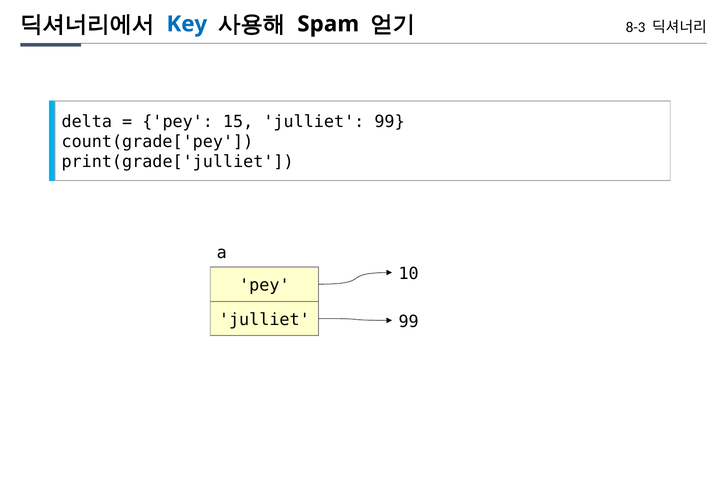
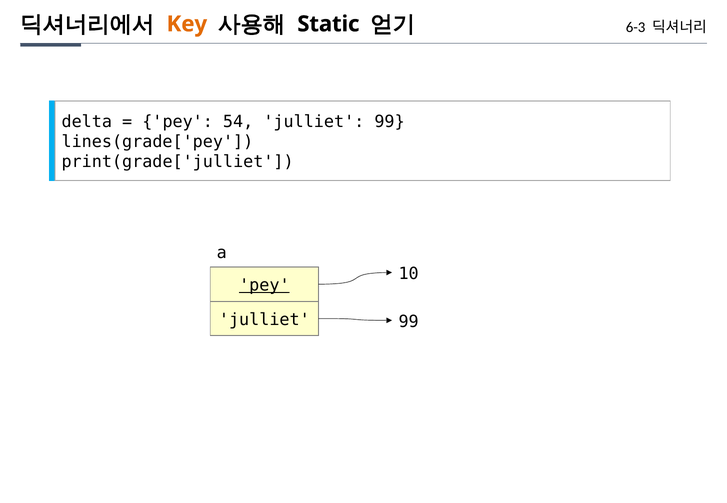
Key colour: blue -> orange
Spam: Spam -> Static
8-3: 8-3 -> 6-3
15: 15 -> 54
count(grade['pey: count(grade['pey -> lines(grade['pey
pey at (264, 286) underline: none -> present
